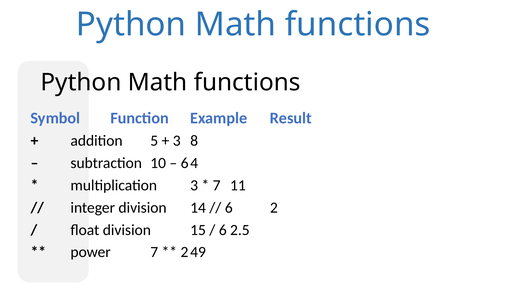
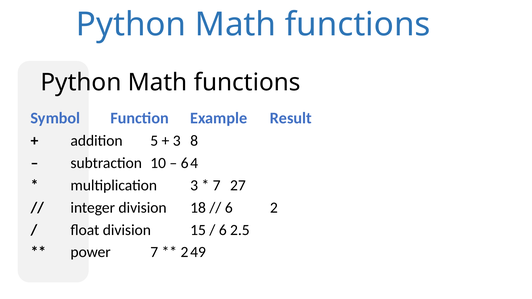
11: 11 -> 27
14: 14 -> 18
